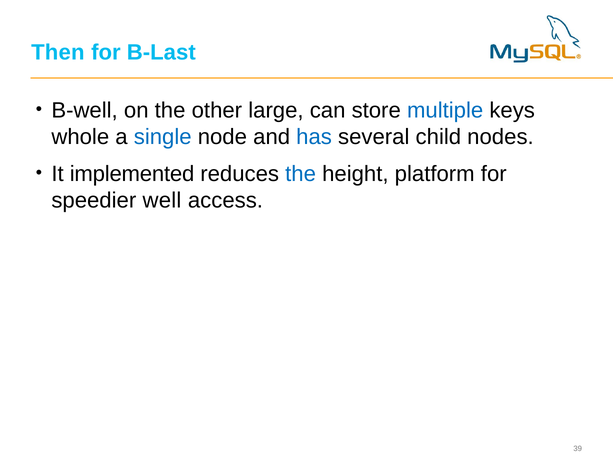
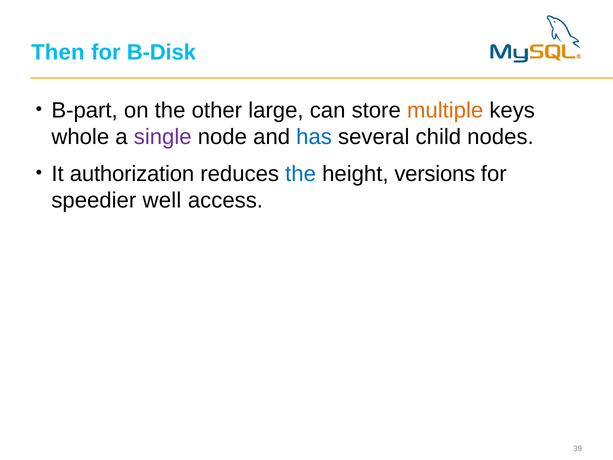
B-Last: B-Last -> B-Disk
B-well: B-well -> B-part
multiple colour: blue -> orange
single colour: blue -> purple
implemented: implemented -> authorization
platform: platform -> versions
